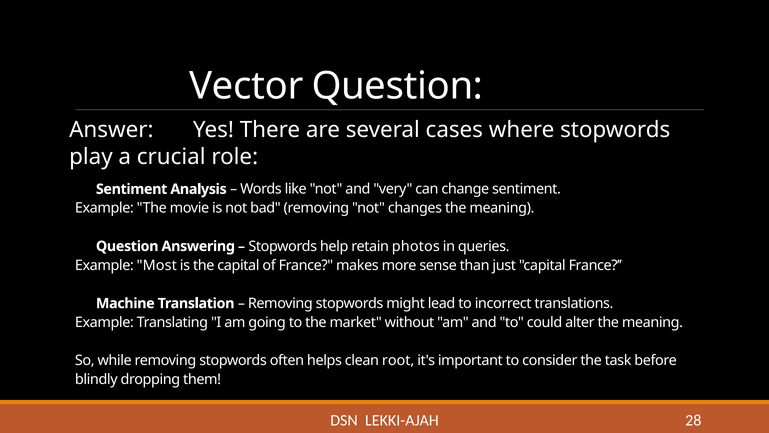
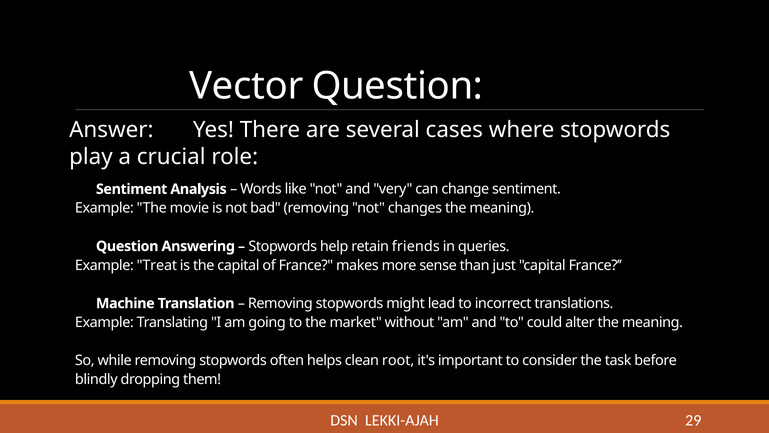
photos: photos -> friends
Most: Most -> Treat
28: 28 -> 29
